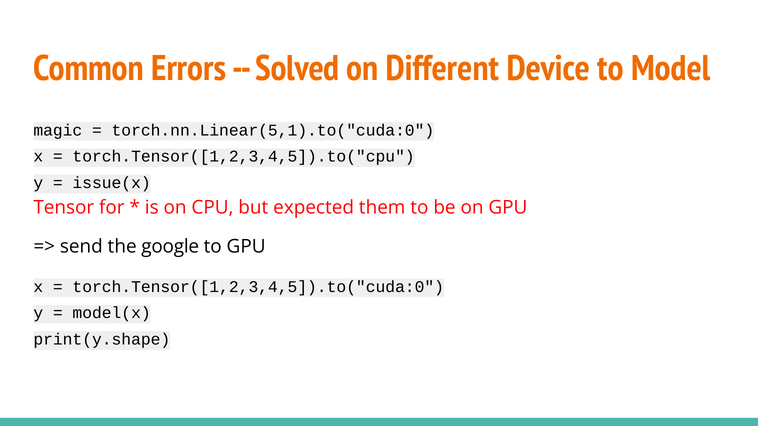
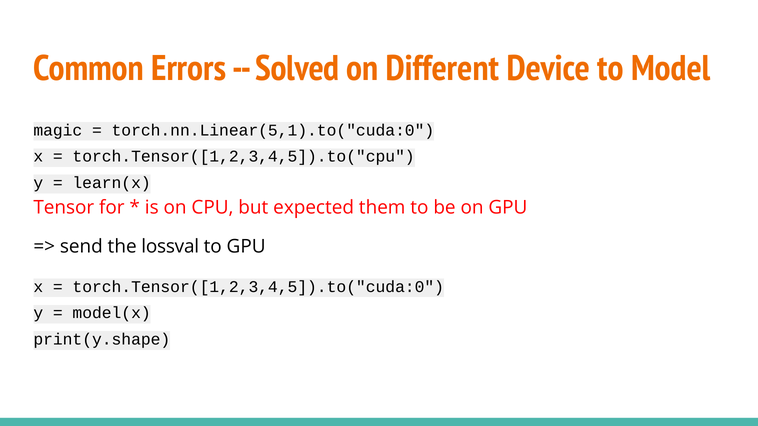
issue(x: issue(x -> learn(x
google: google -> lossval
